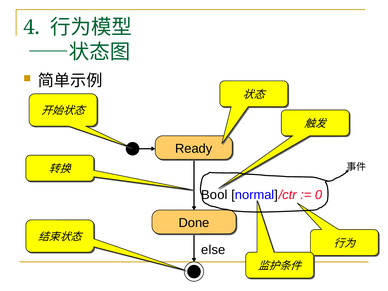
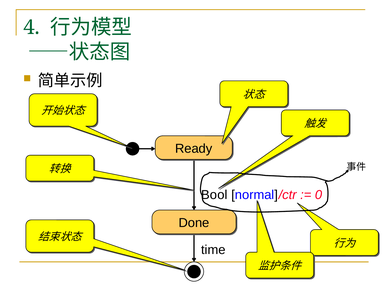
else: else -> time
